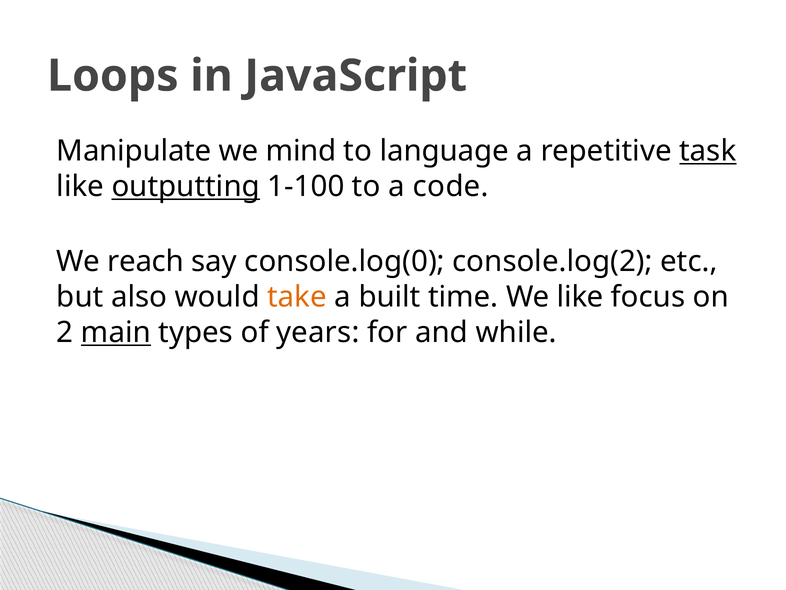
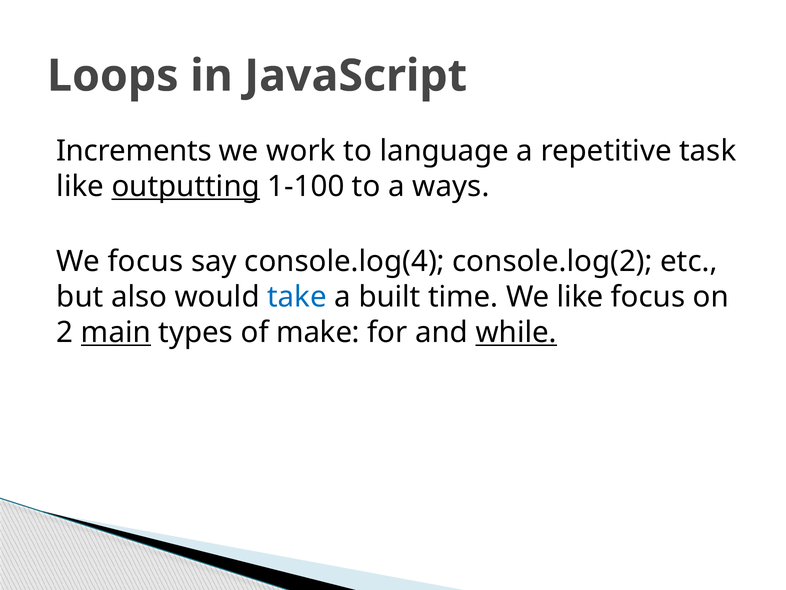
Manipulate: Manipulate -> Increments
mind: mind -> work
task underline: present -> none
code: code -> ways
We reach: reach -> focus
console.log(0: console.log(0 -> console.log(4
take colour: orange -> blue
years: years -> make
while underline: none -> present
